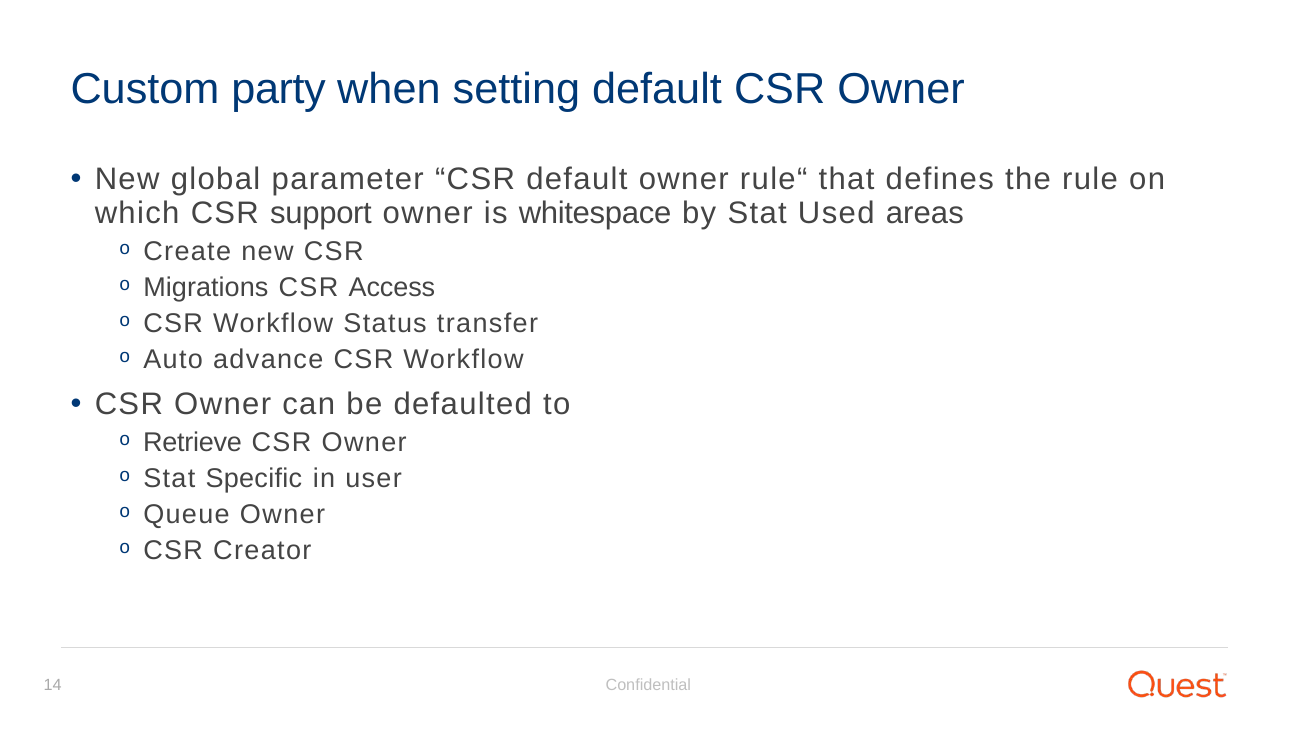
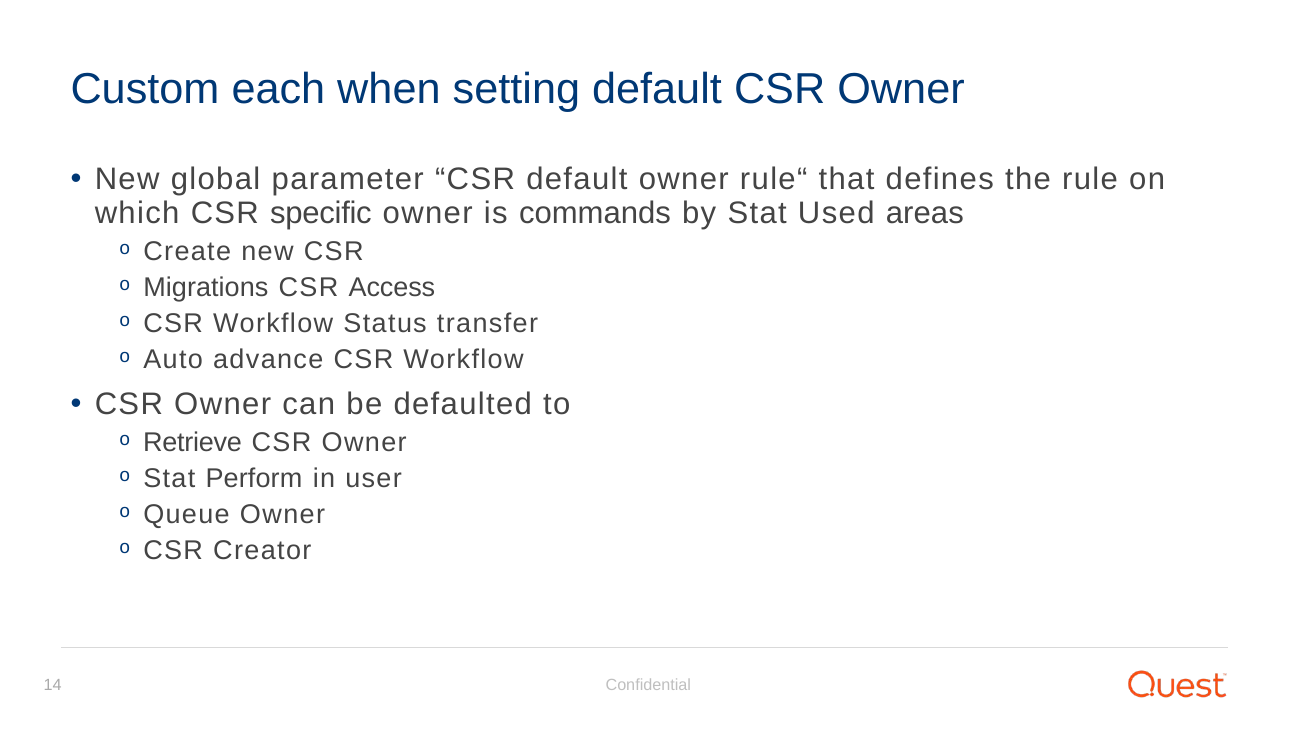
party: party -> each
support: support -> specific
whitespace: whitespace -> commands
Specific: Specific -> Perform
